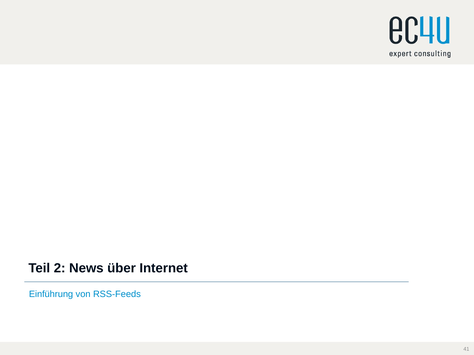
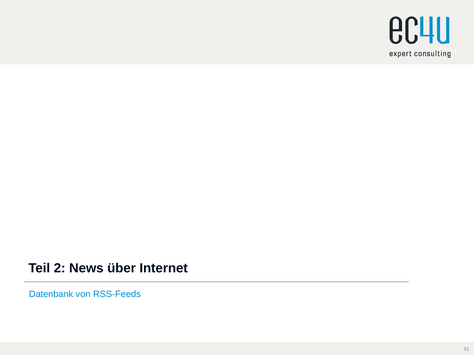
Einführung: Einführung -> Datenbank
